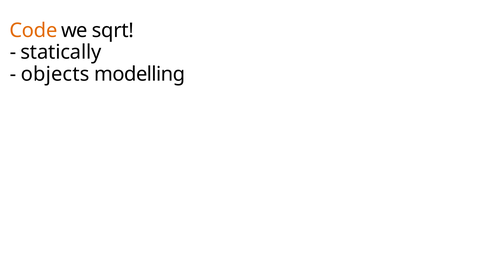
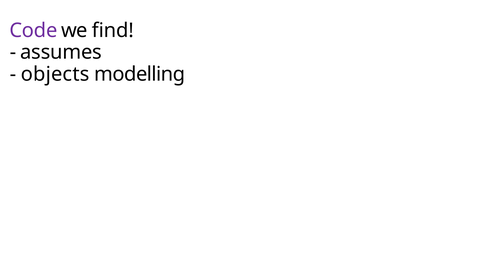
Code colour: orange -> purple
sqrt: sqrt -> find
statically: statically -> assumes
